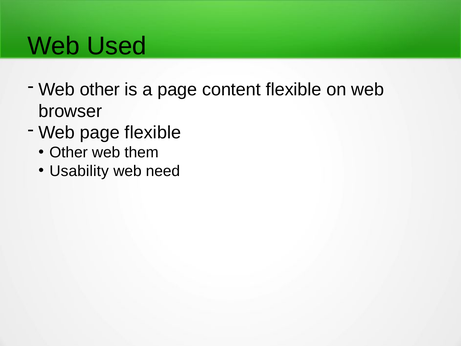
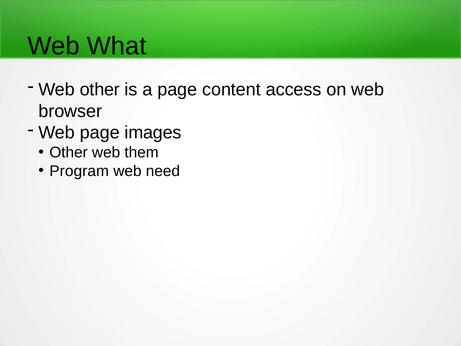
Used: Used -> What
content flexible: flexible -> access
page flexible: flexible -> images
Usability: Usability -> Program
